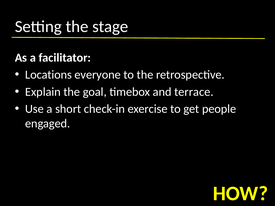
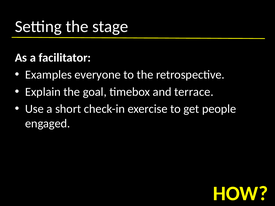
Locations: Locations -> Examples
